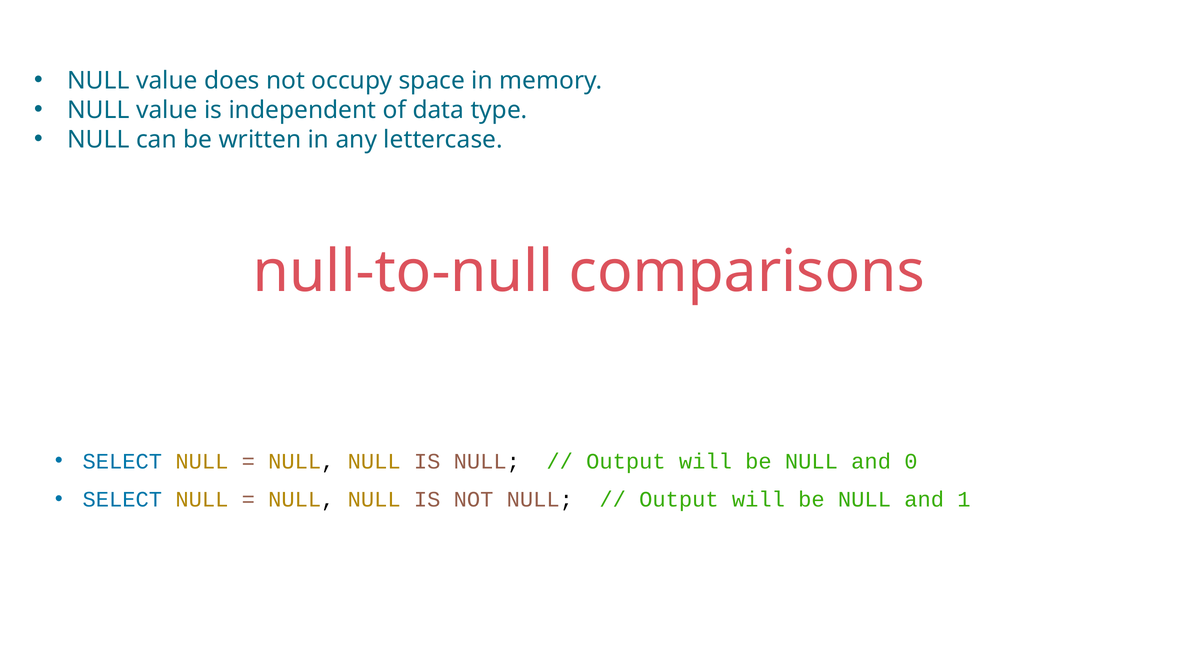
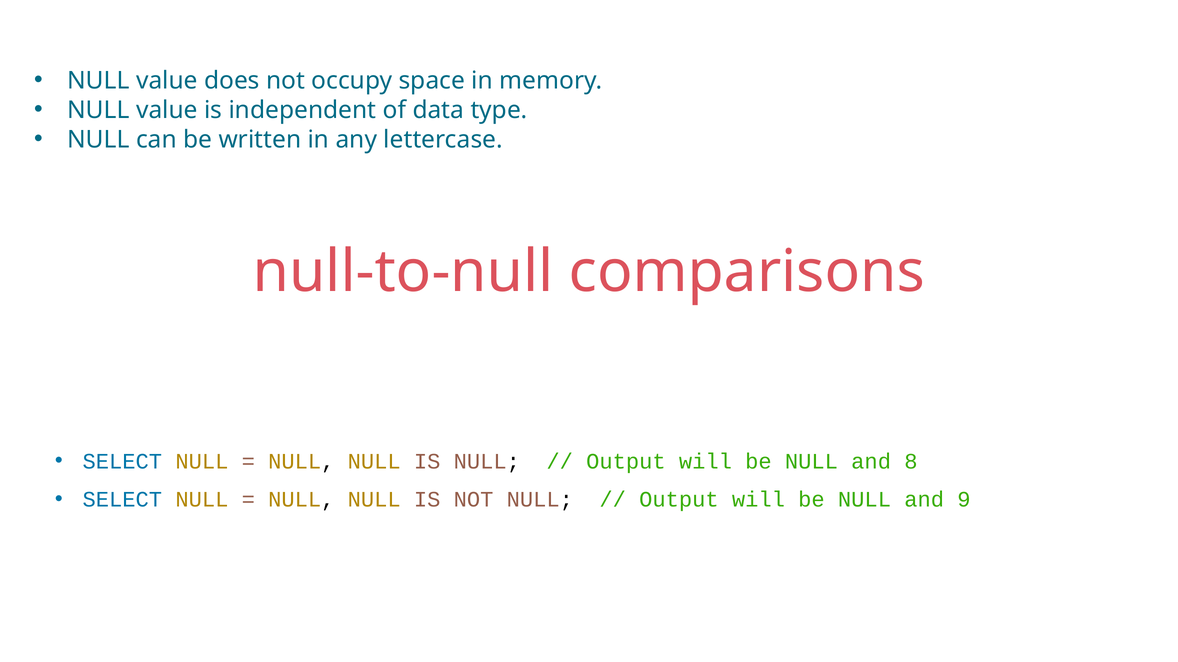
0: 0 -> 8
1: 1 -> 9
